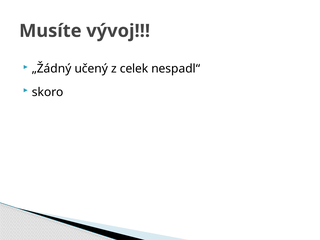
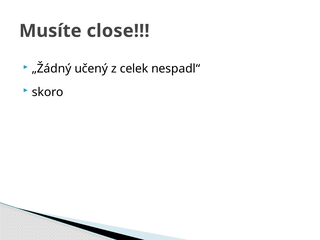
vývoj: vývoj -> close
